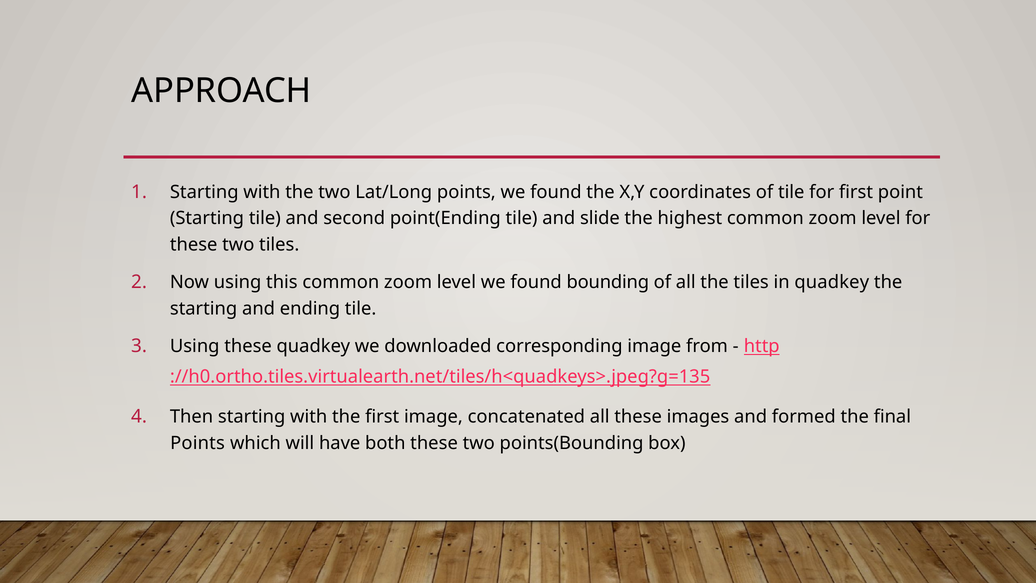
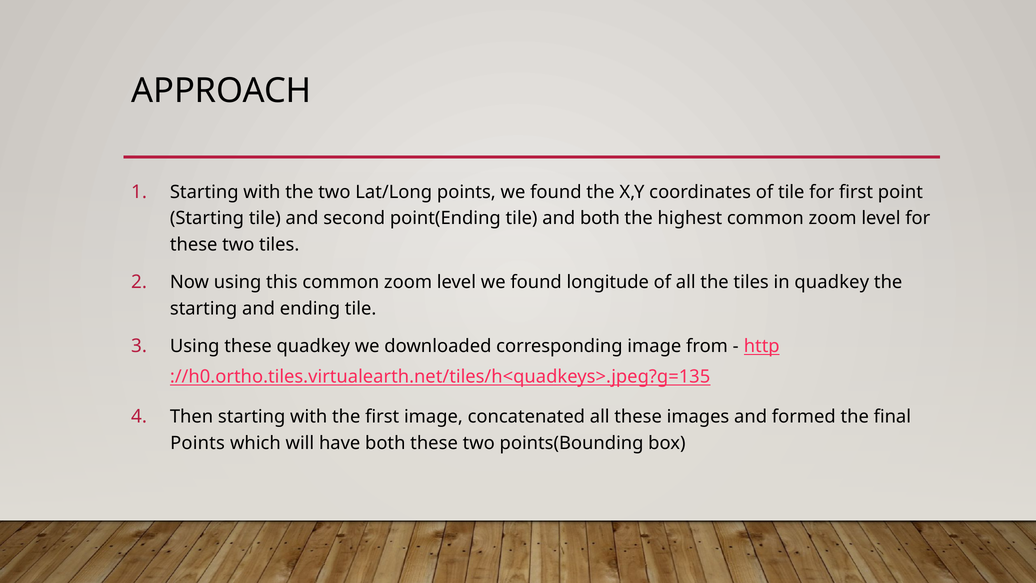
and slide: slide -> both
bounding: bounding -> longitude
